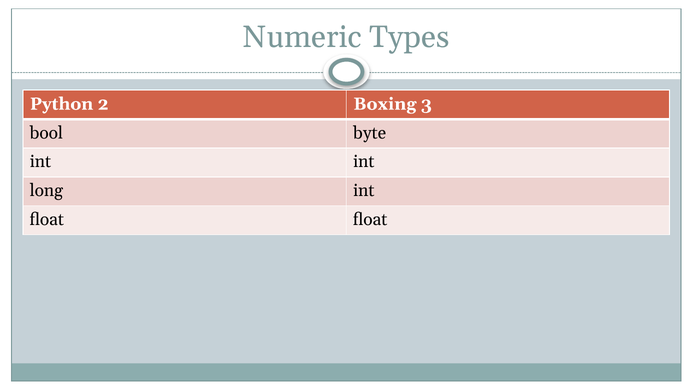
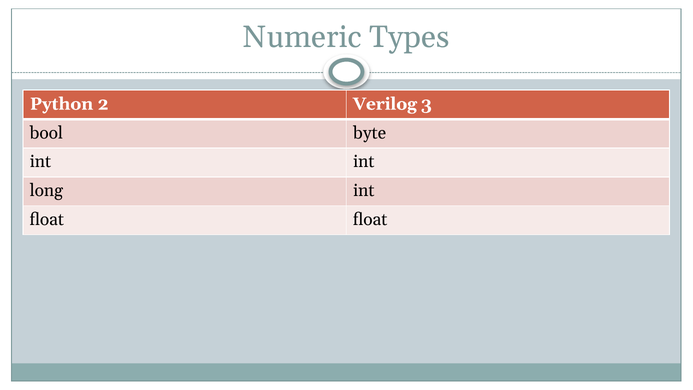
Boxing: Boxing -> Verilog
